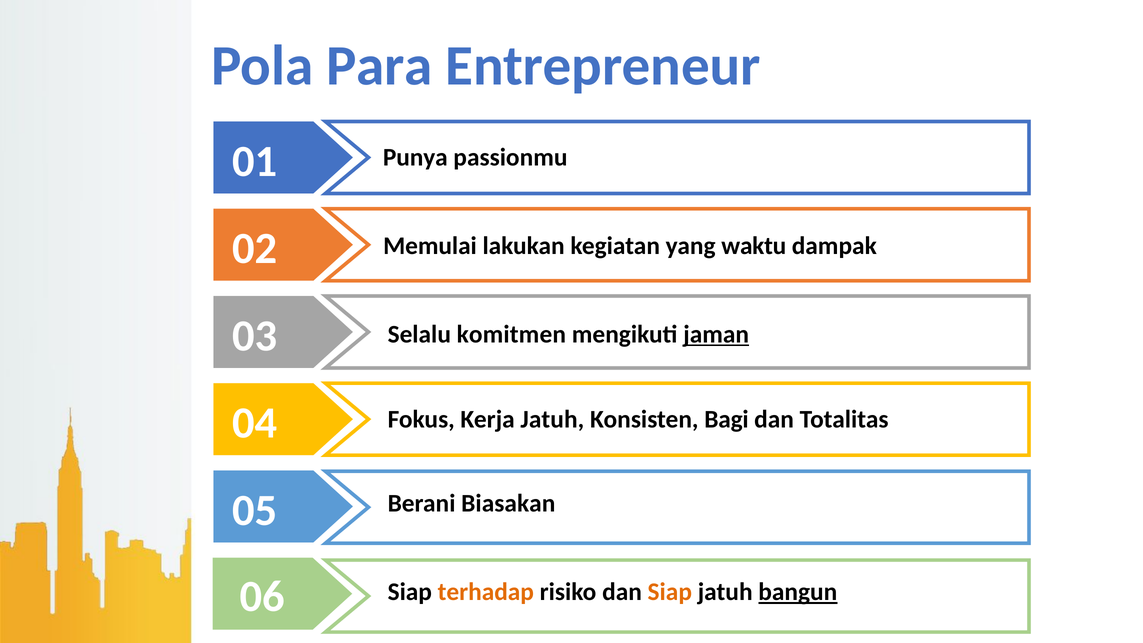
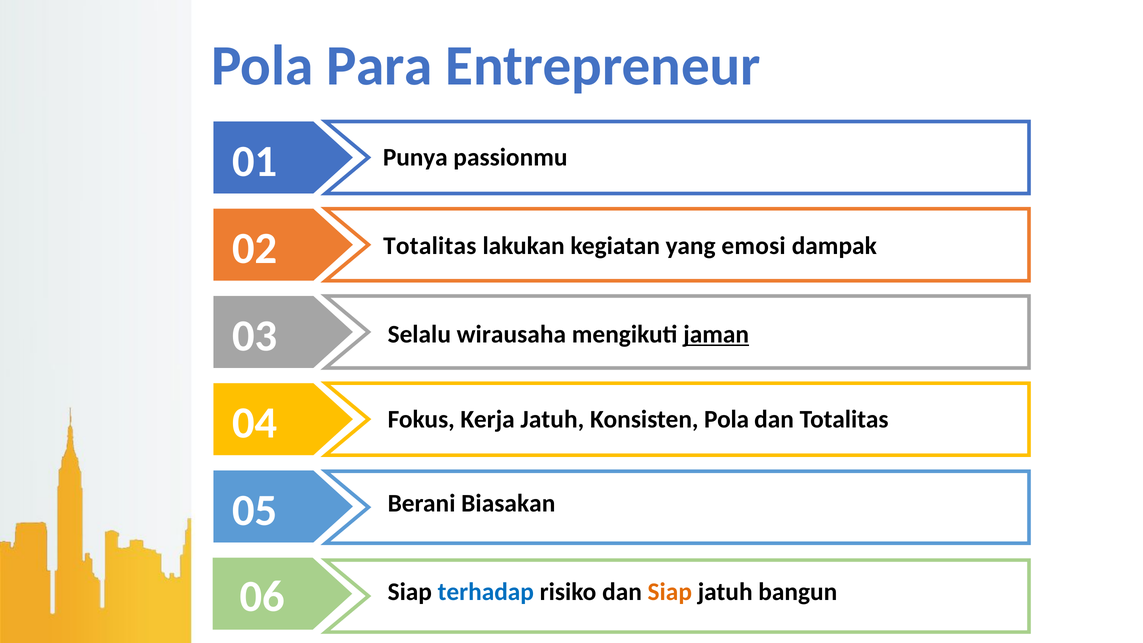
Memulai at (430, 246): Memulai -> Totalitas
waktu: waktu -> emosi
komitmen: komitmen -> wirausaha
Konsisten Bagi: Bagi -> Pola
terhadap colour: orange -> blue
bangun underline: present -> none
